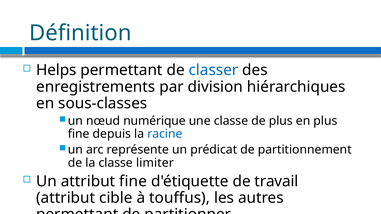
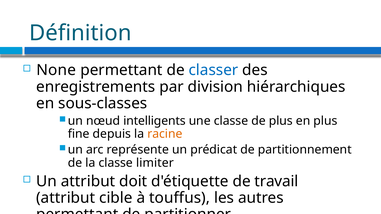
Helps: Helps -> None
numérique: numérique -> intelligents
racine colour: blue -> orange
attribut fine: fine -> doit
